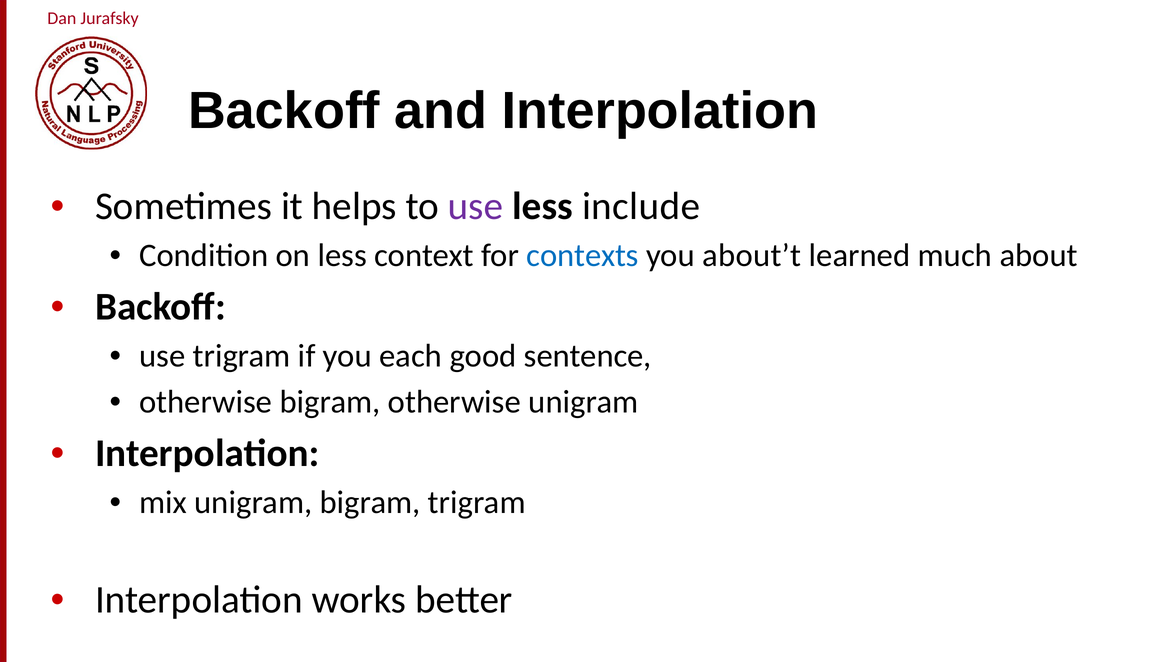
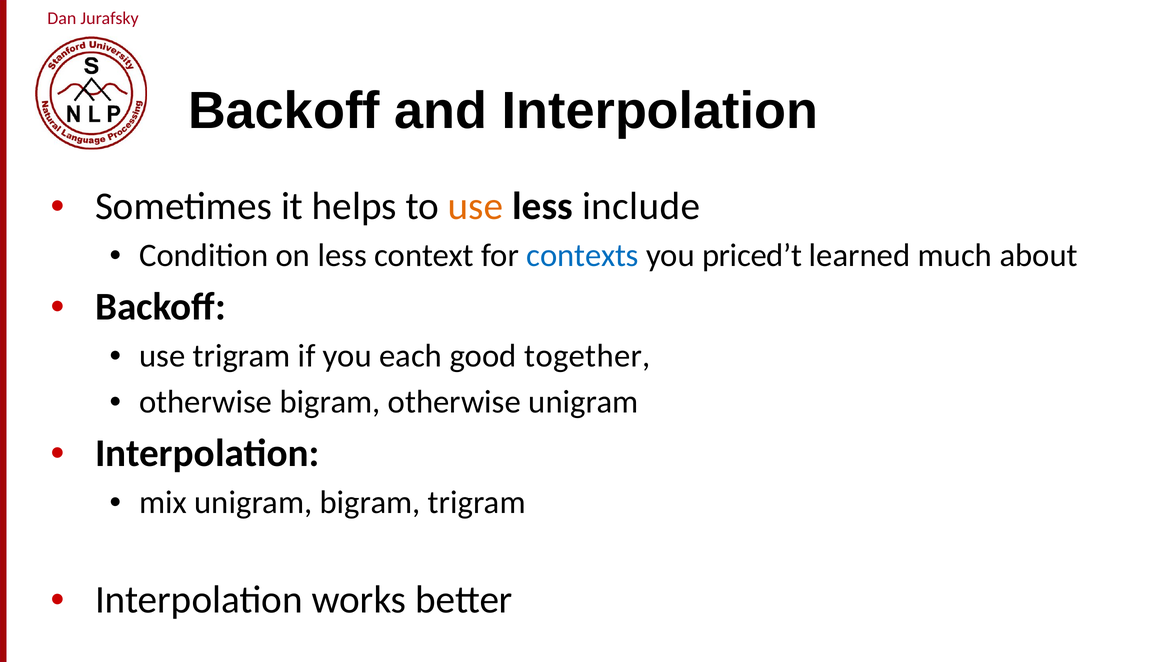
use at (476, 206) colour: purple -> orange
about’t: about’t -> priced’t
sentence: sentence -> together
